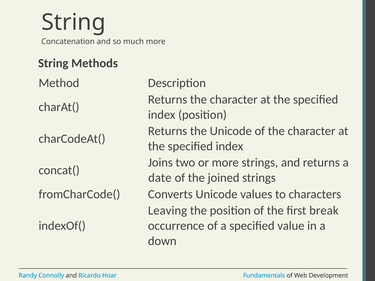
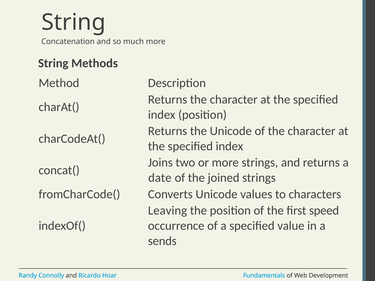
break: break -> speed
down: down -> sends
